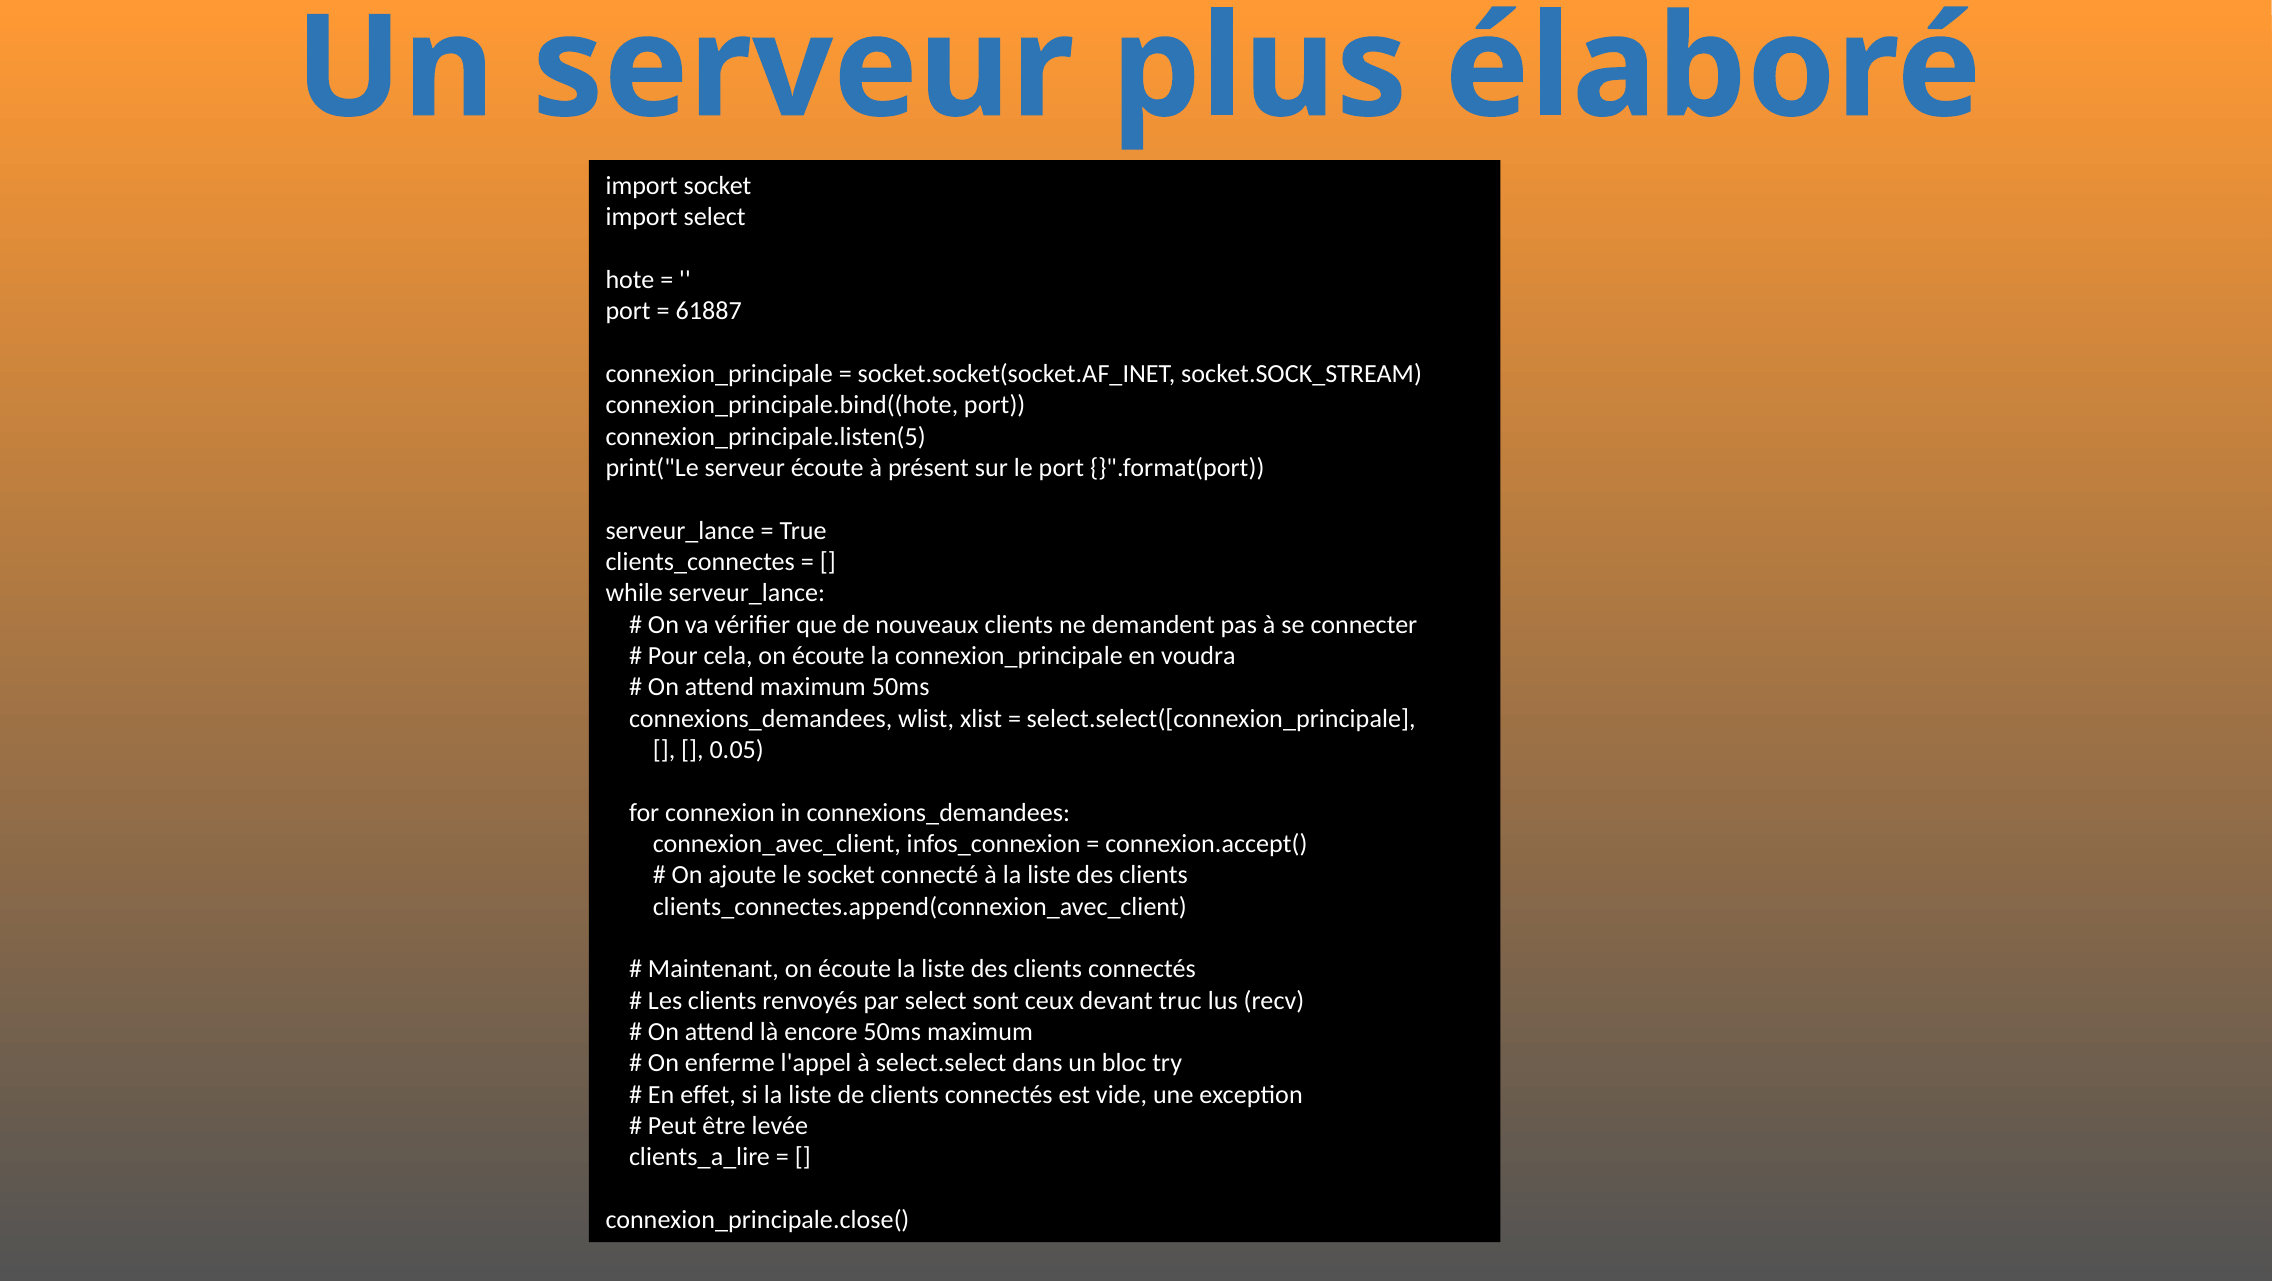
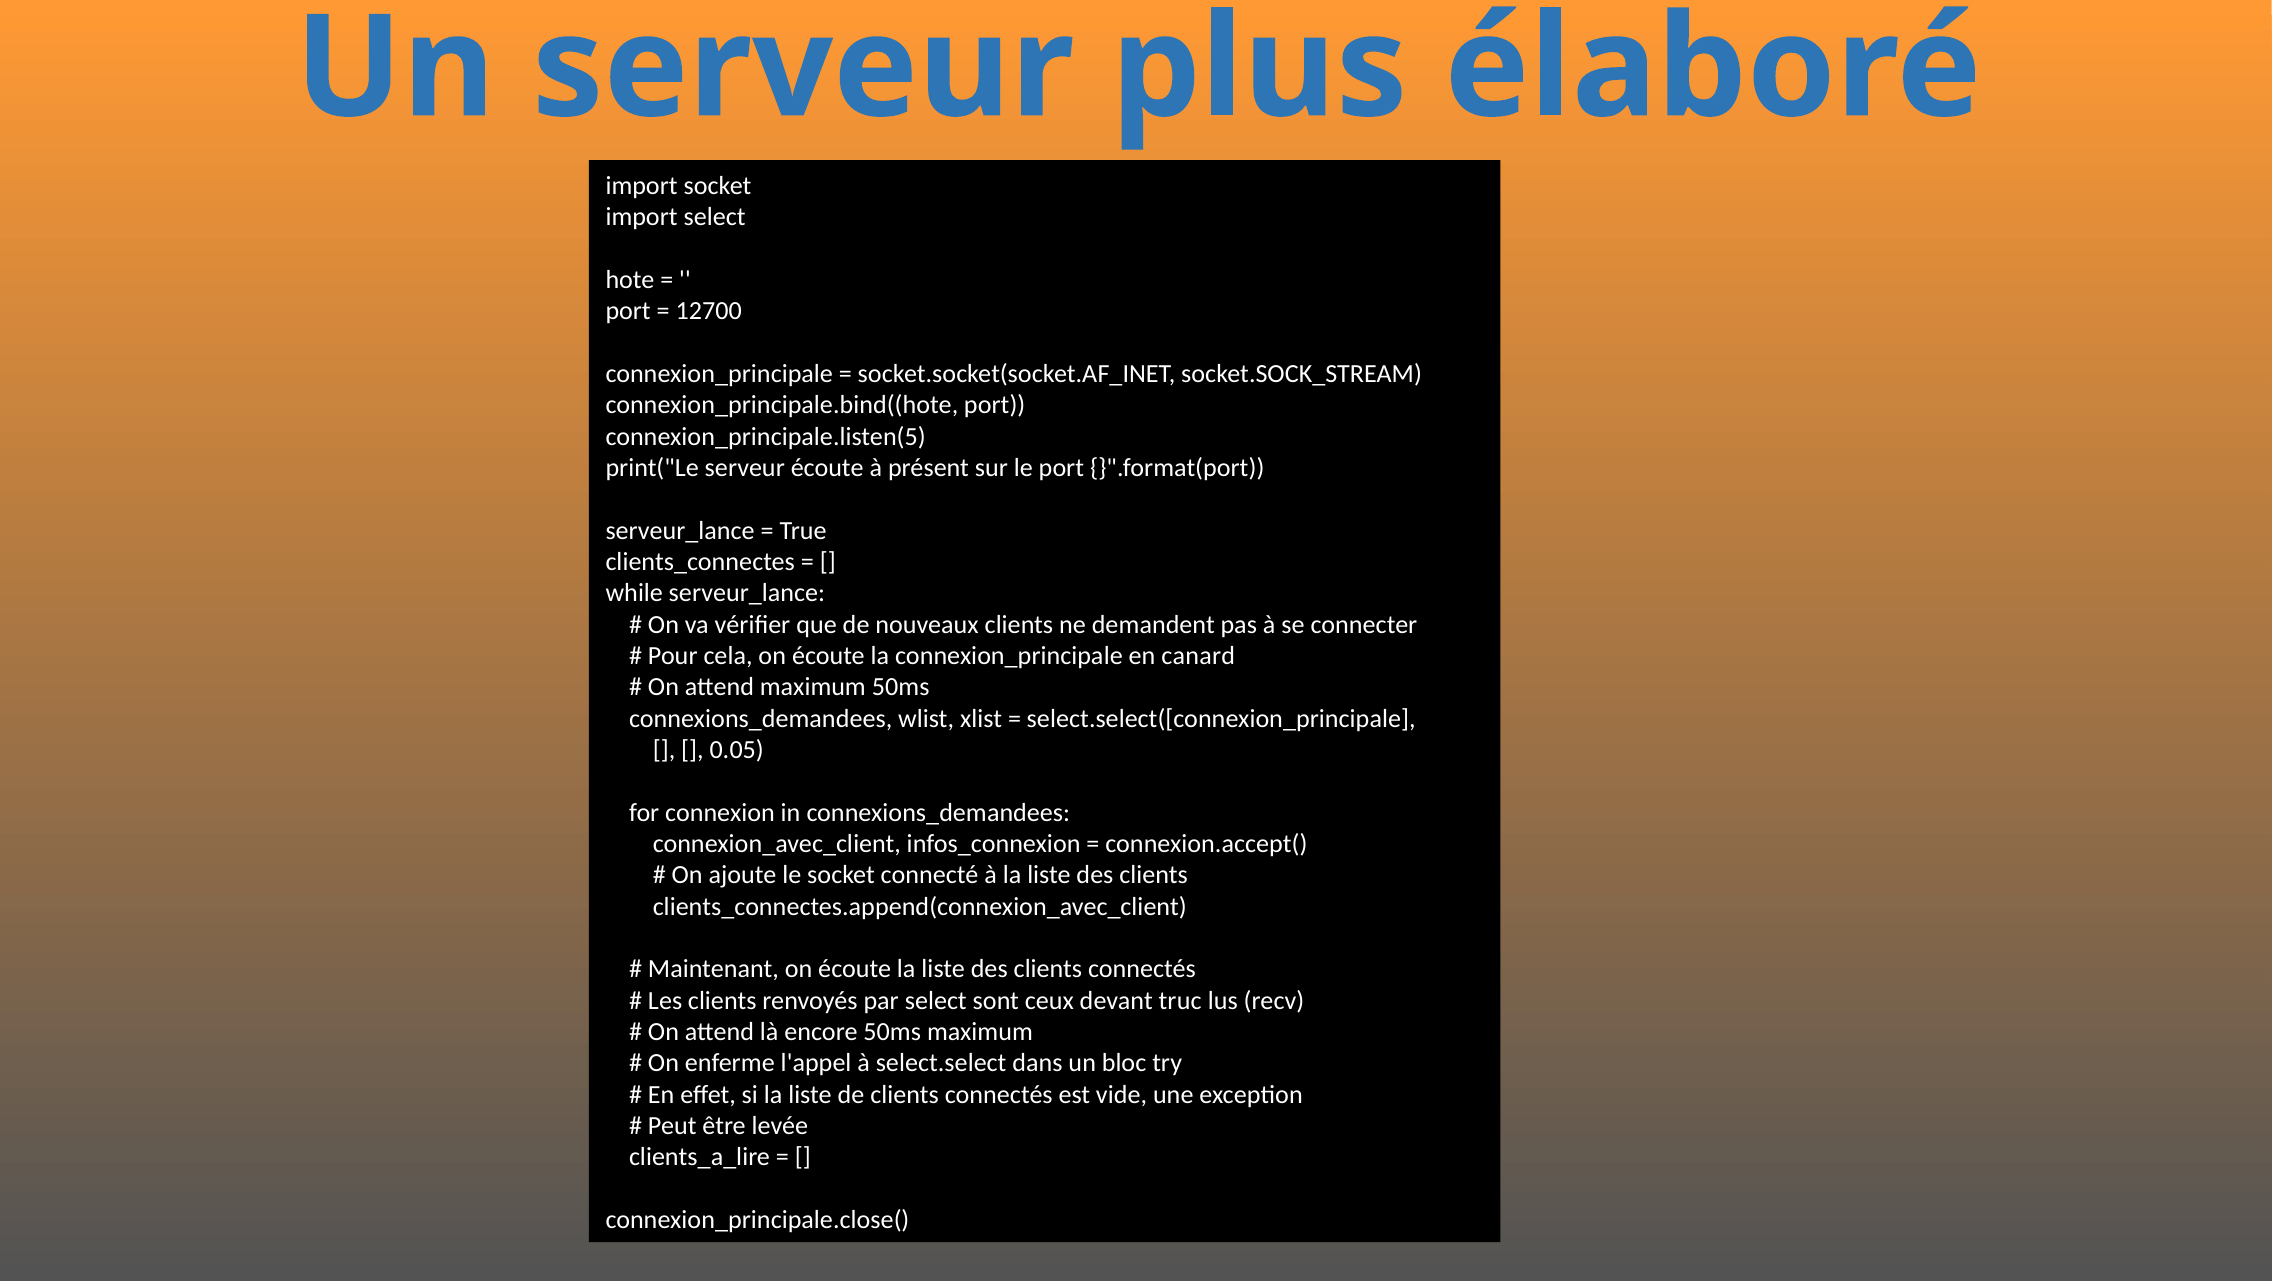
61887: 61887 -> 12700
voudra: voudra -> canard
